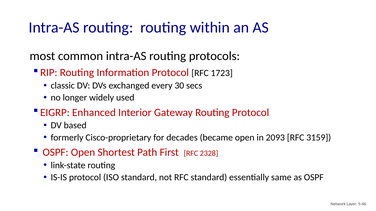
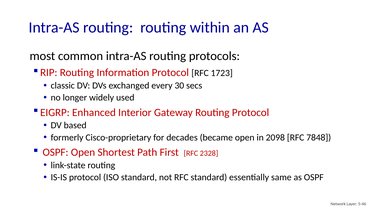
2093: 2093 -> 2098
3159: 3159 -> 7848
